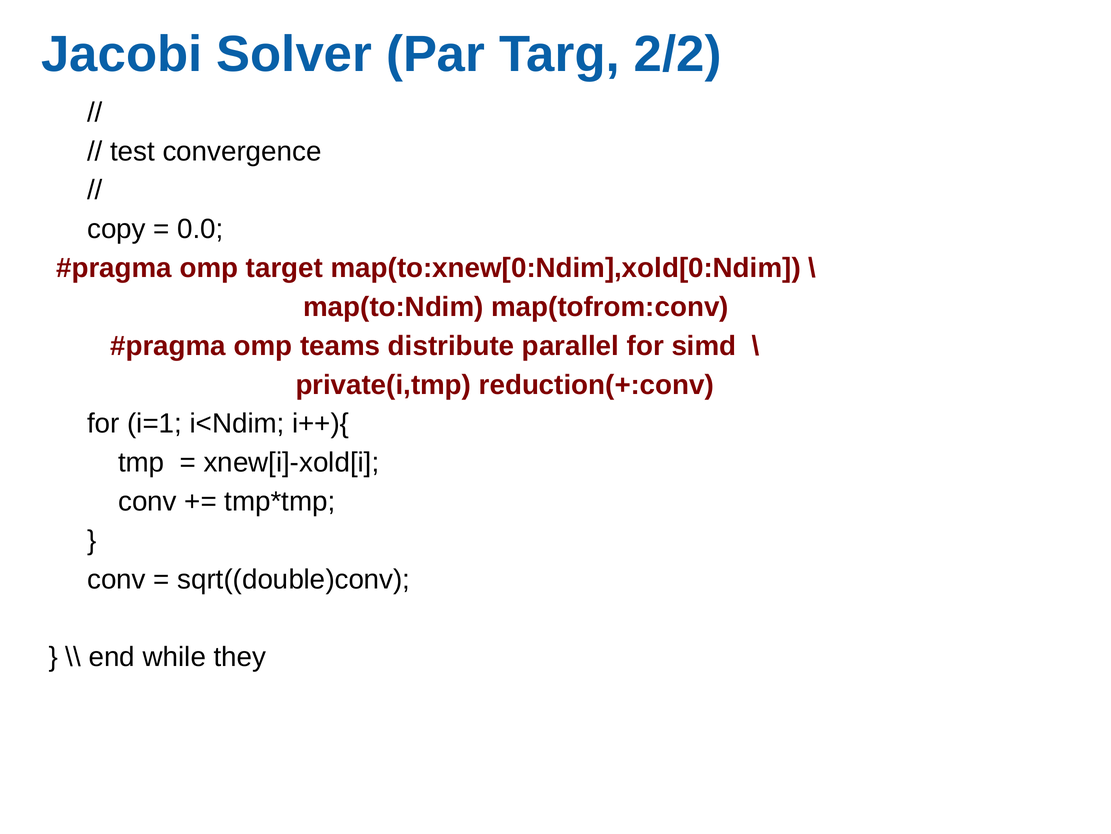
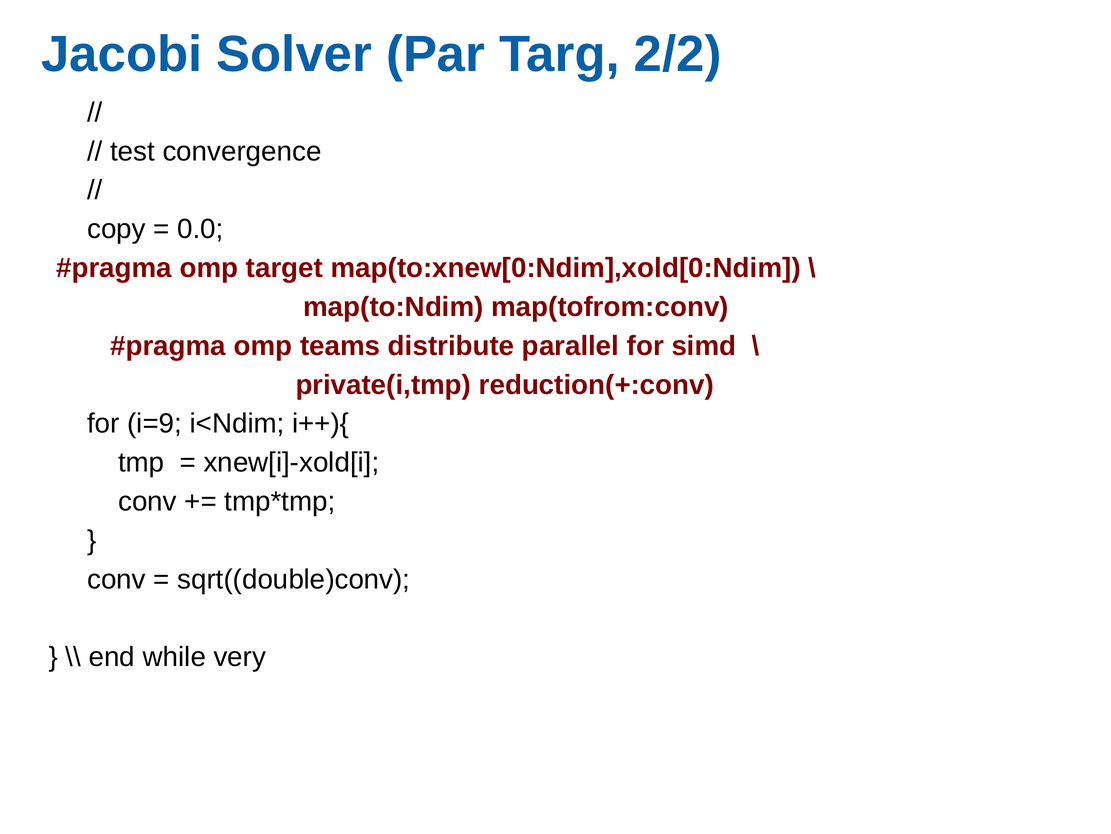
i=1: i=1 -> i=9
they: they -> very
